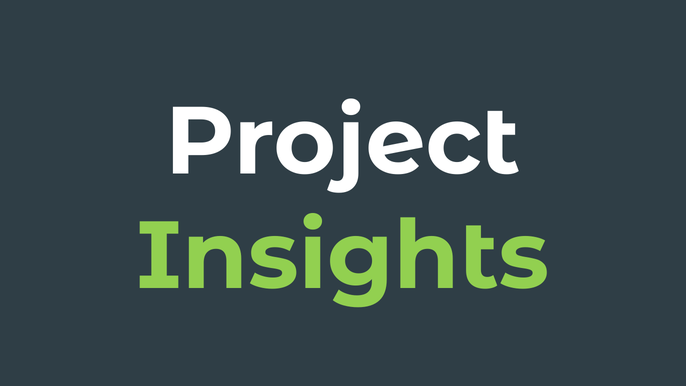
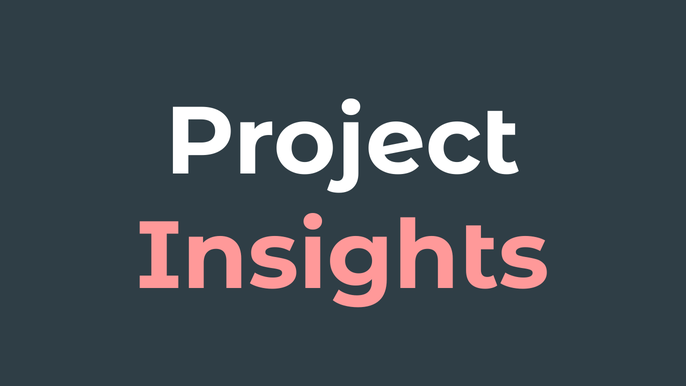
Insights colour: light green -> pink
